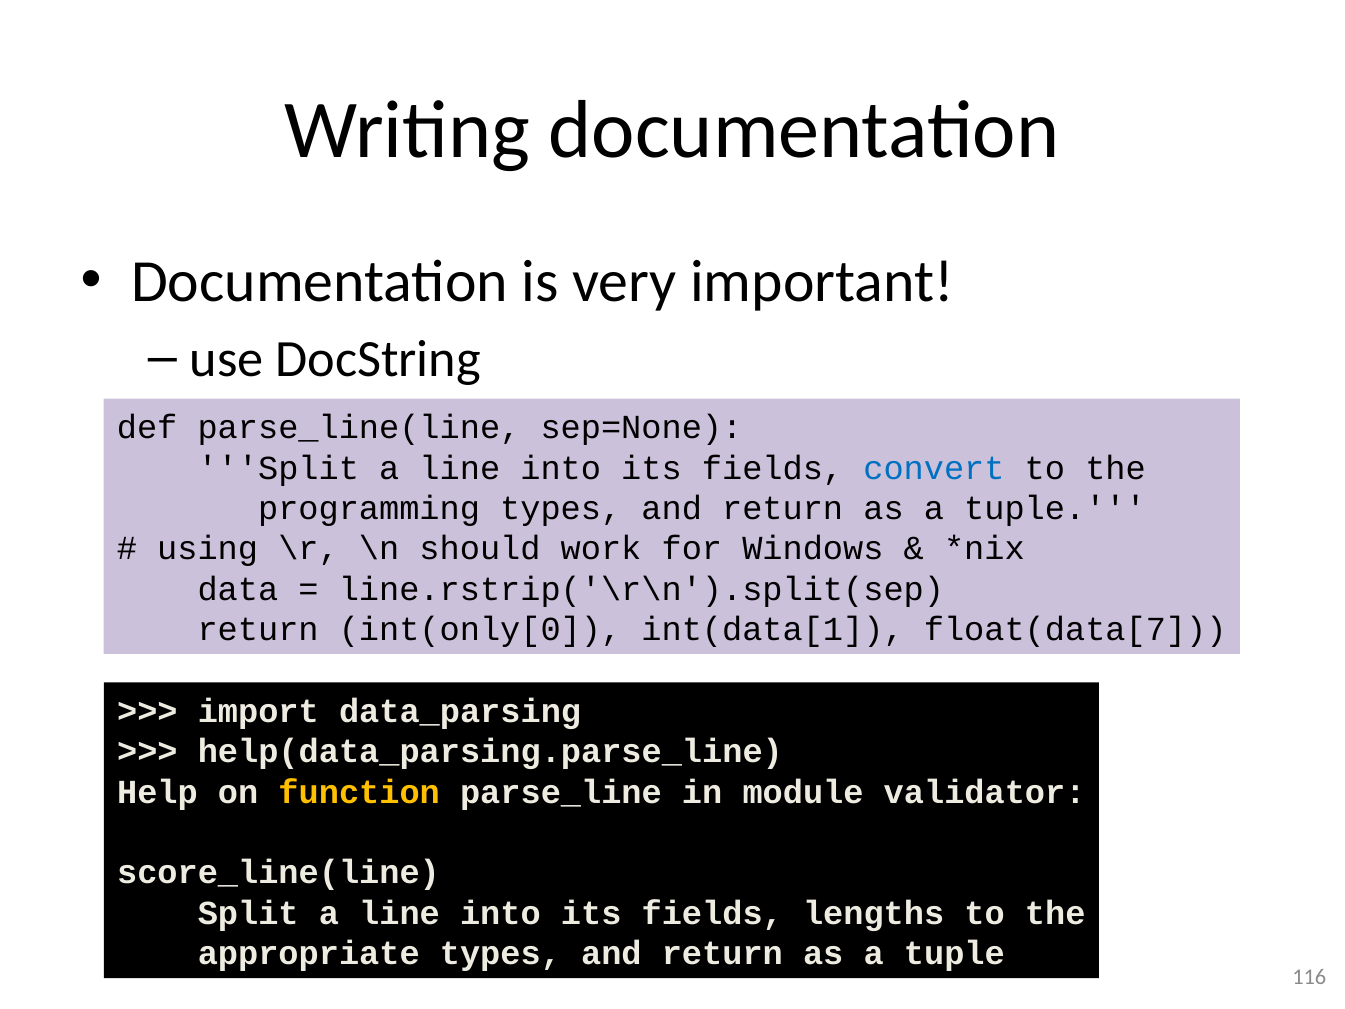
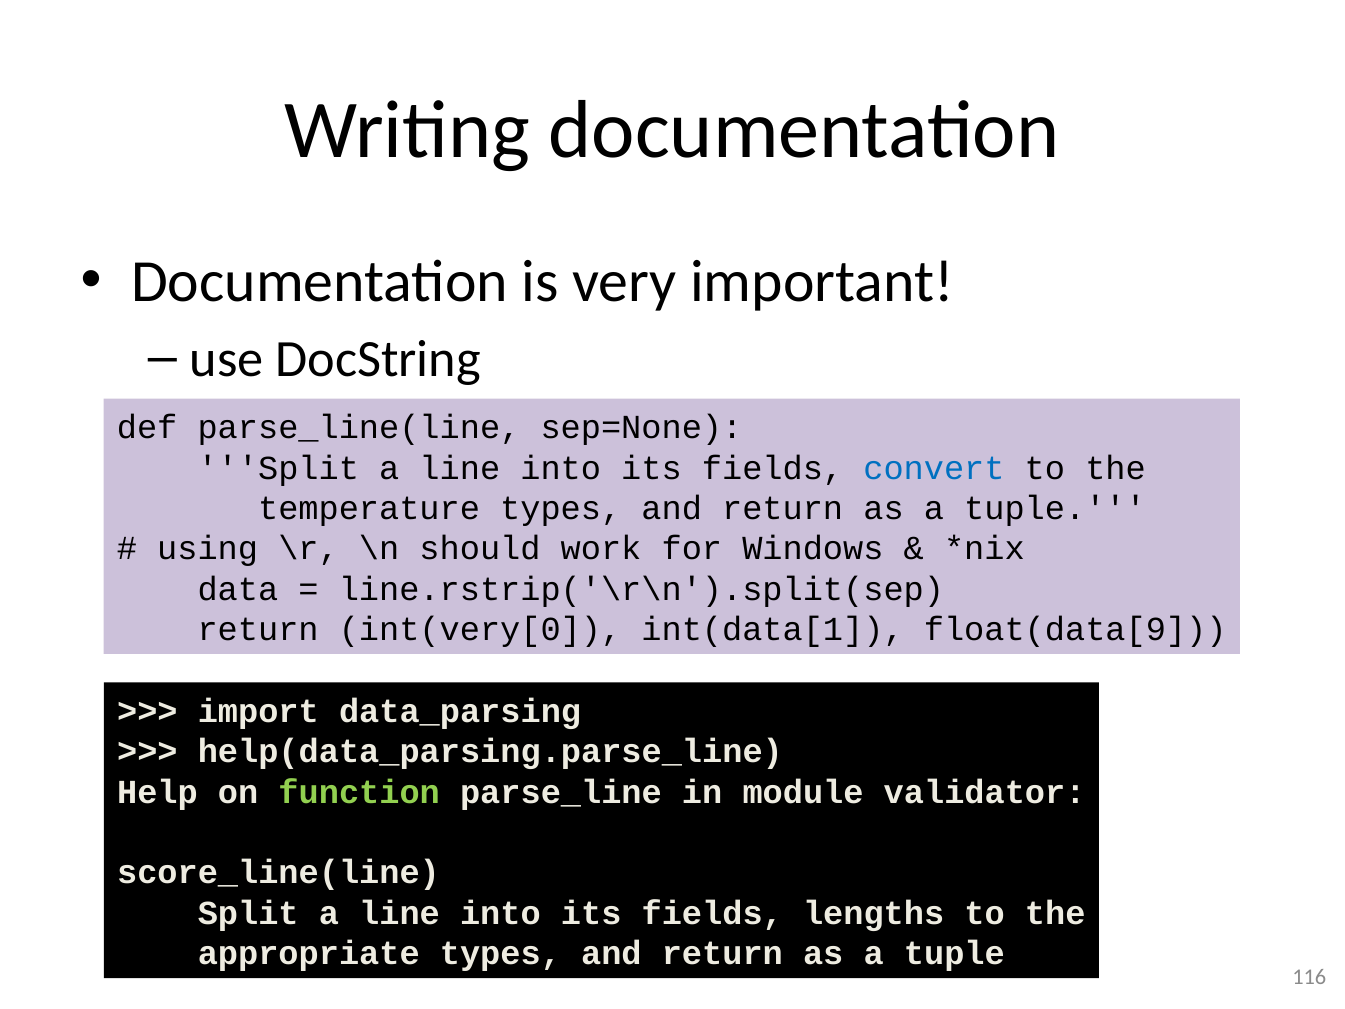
programming: programming -> temperature
int(only[0: int(only[0 -> int(very[0
float(data[7: float(data[7 -> float(data[9
function colour: yellow -> light green
